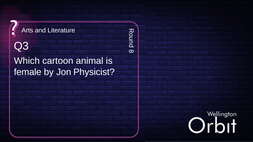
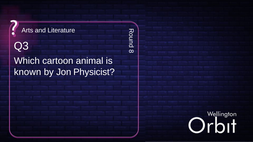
female: female -> known
